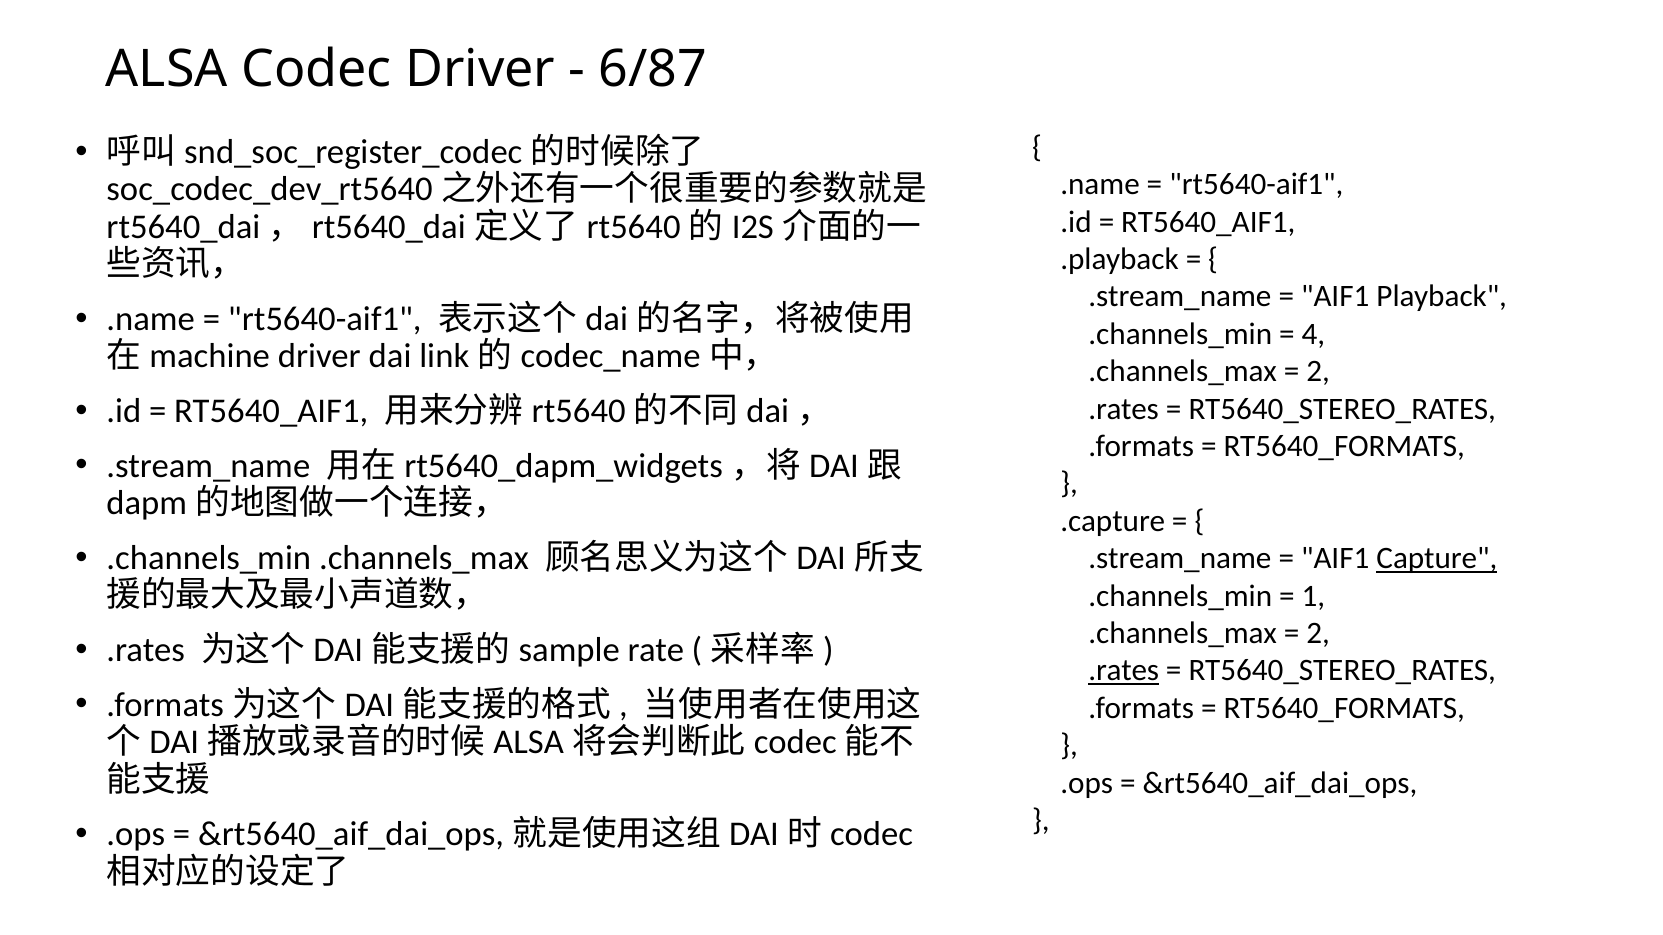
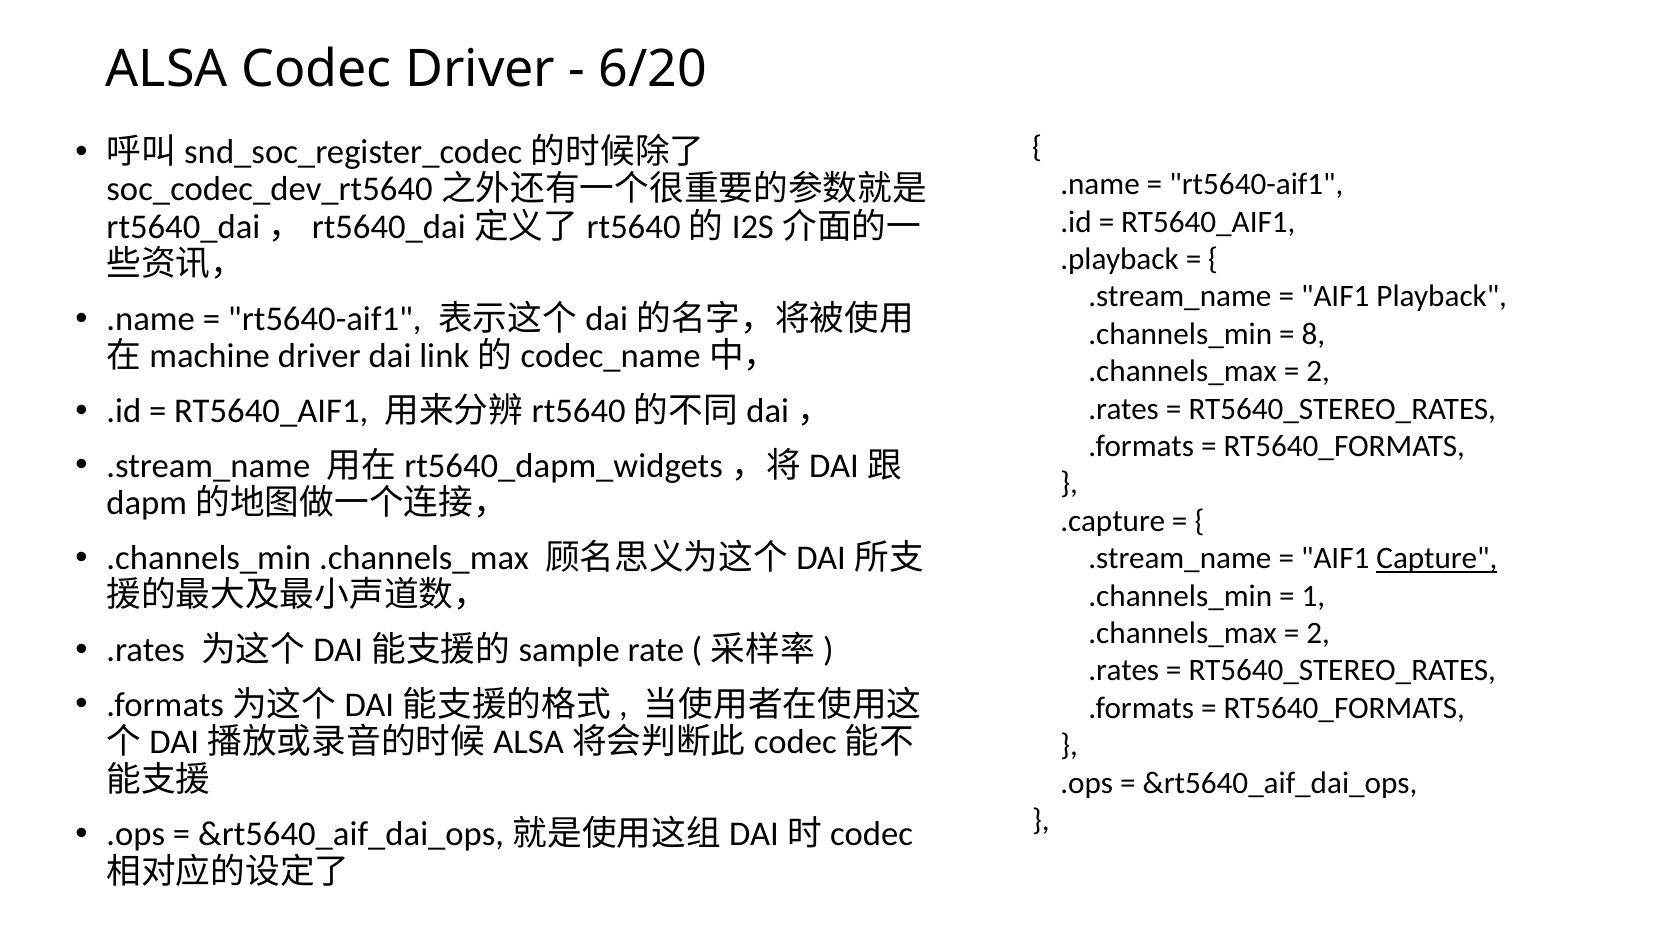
6/87: 6/87 -> 6/20
4: 4 -> 8
.rates at (1124, 671) underline: present -> none
